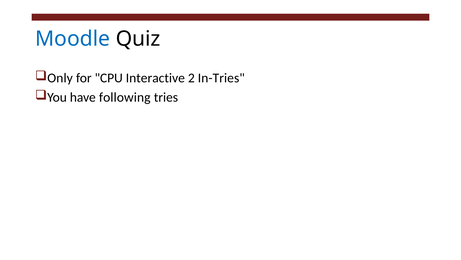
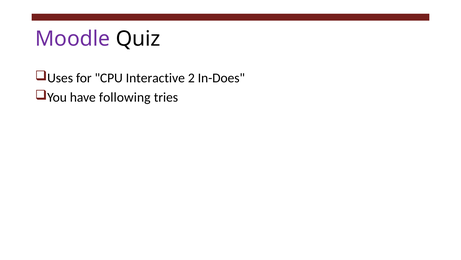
Moodle colour: blue -> purple
Only: Only -> Uses
In-Tries: In-Tries -> In-Does
